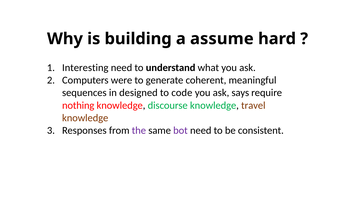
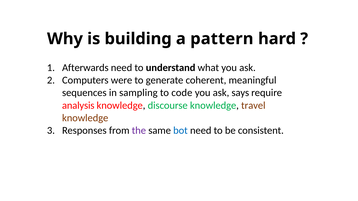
assume: assume -> pattern
Interesting: Interesting -> Afterwards
designed: designed -> sampling
nothing: nothing -> analysis
bot colour: purple -> blue
